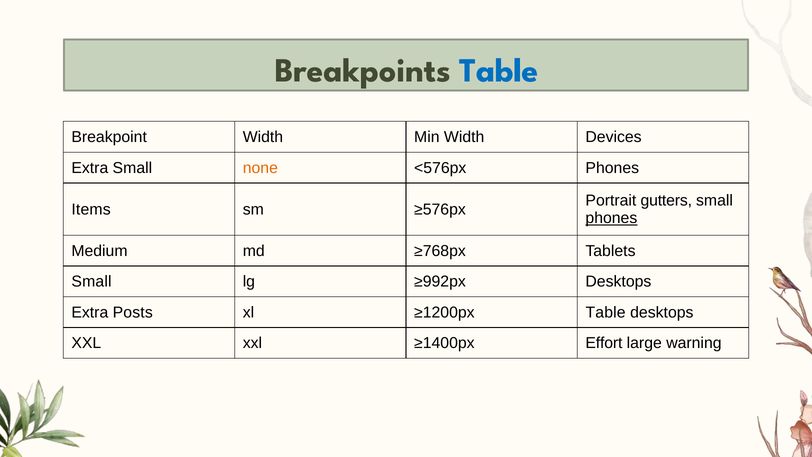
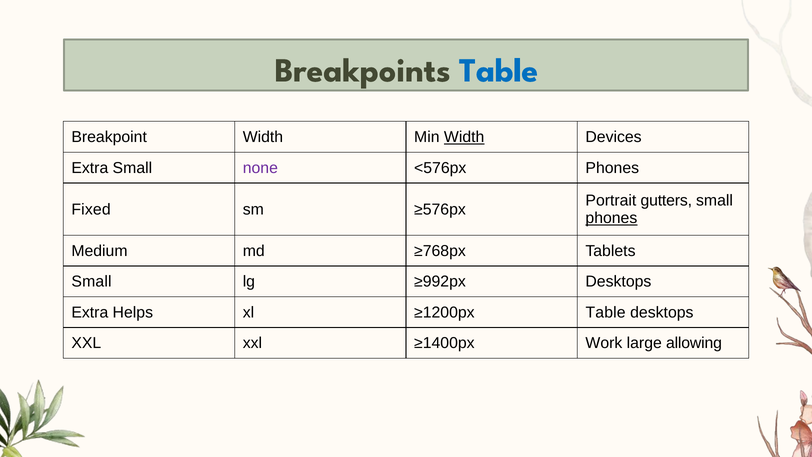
Width at (464, 137) underline: none -> present
none colour: orange -> purple
Items: Items -> Fixed
Posts: Posts -> Helps
Effort: Effort -> Work
warning: warning -> allowing
